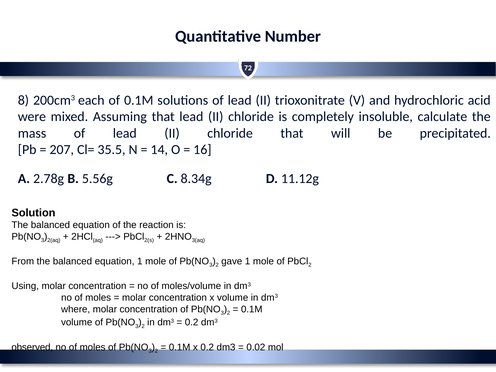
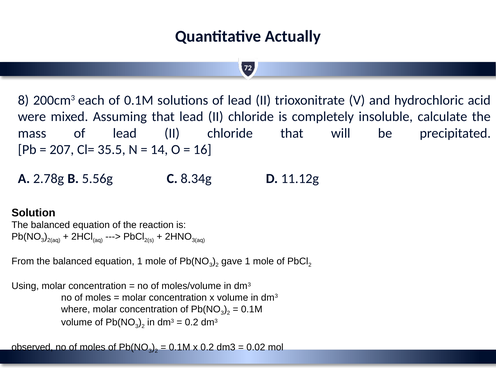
Number: Number -> Actually
